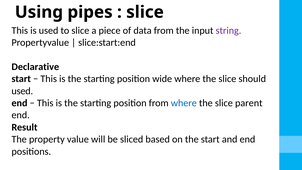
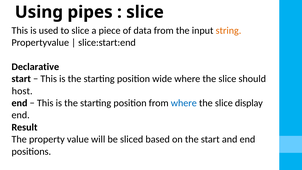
string colour: purple -> orange
used at (22, 91): used -> host
parent: parent -> display
